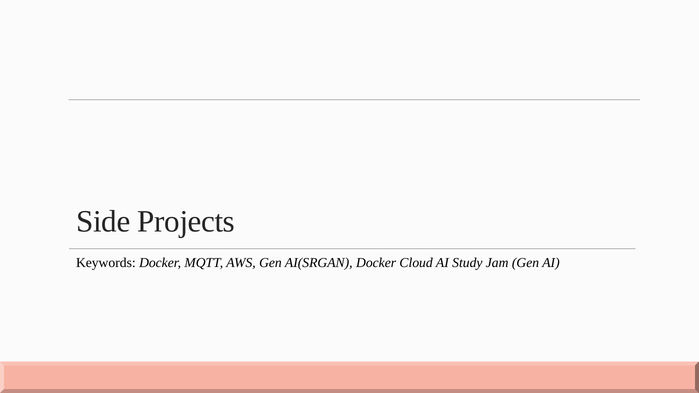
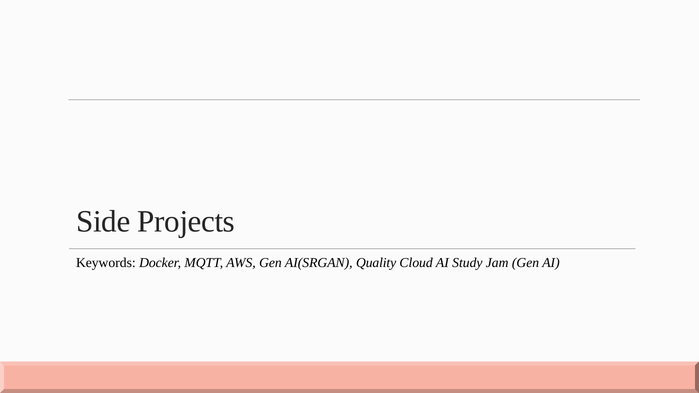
AI(SRGAN Docker: Docker -> Quality
